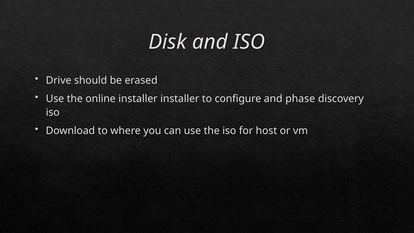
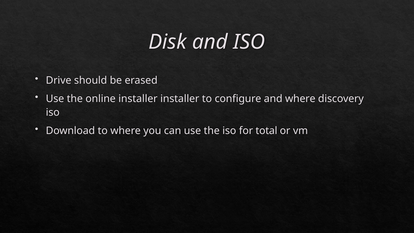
and phase: phase -> where
host: host -> total
